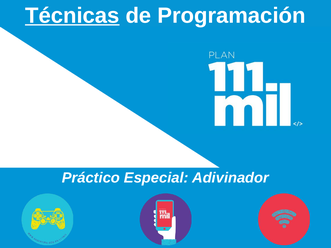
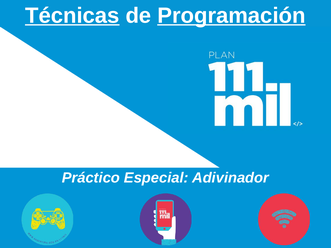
Programación underline: none -> present
